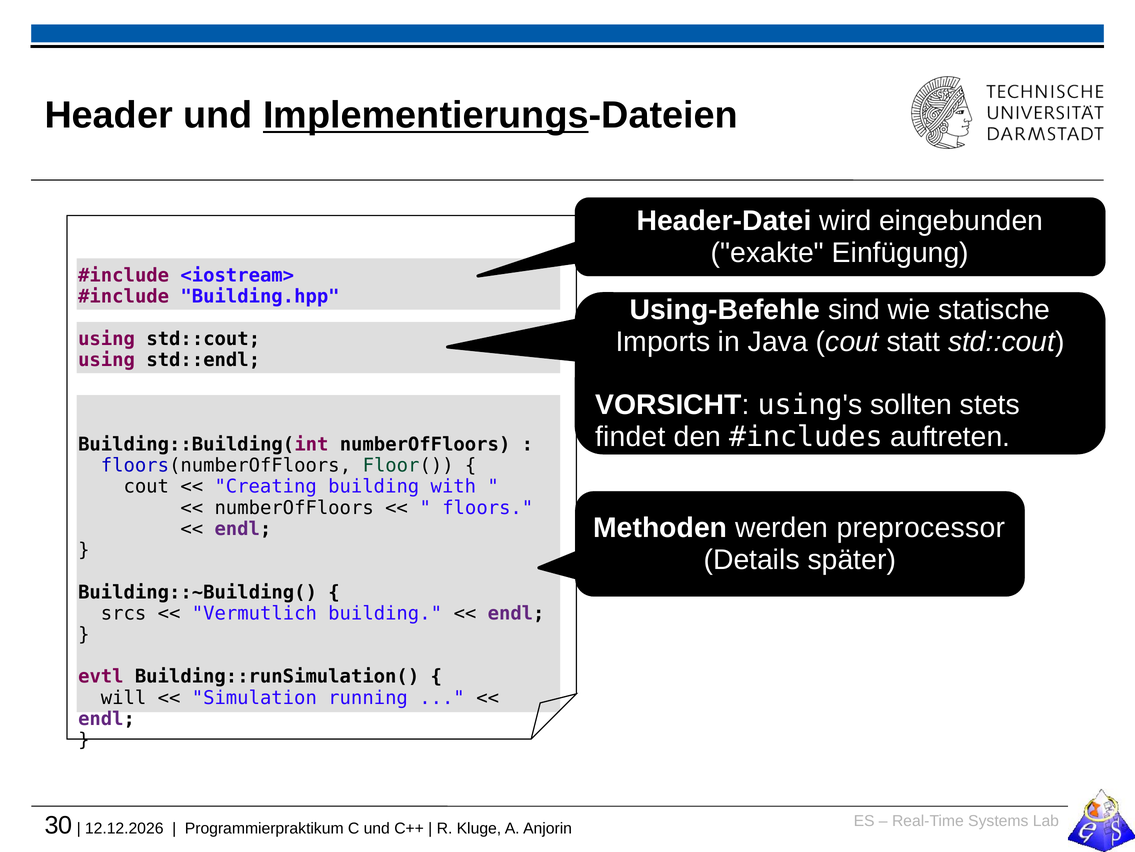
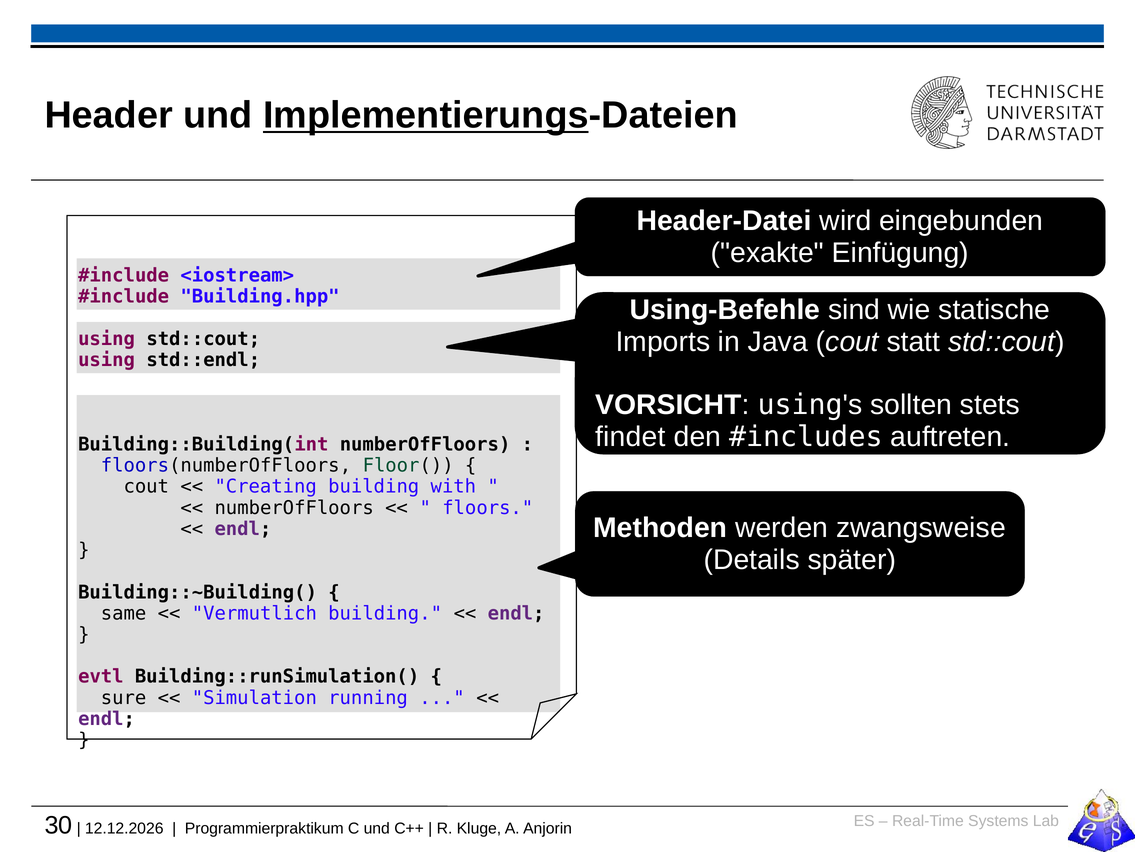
preprocessor: preprocessor -> zwangsweise
srcs: srcs -> same
will: will -> sure
